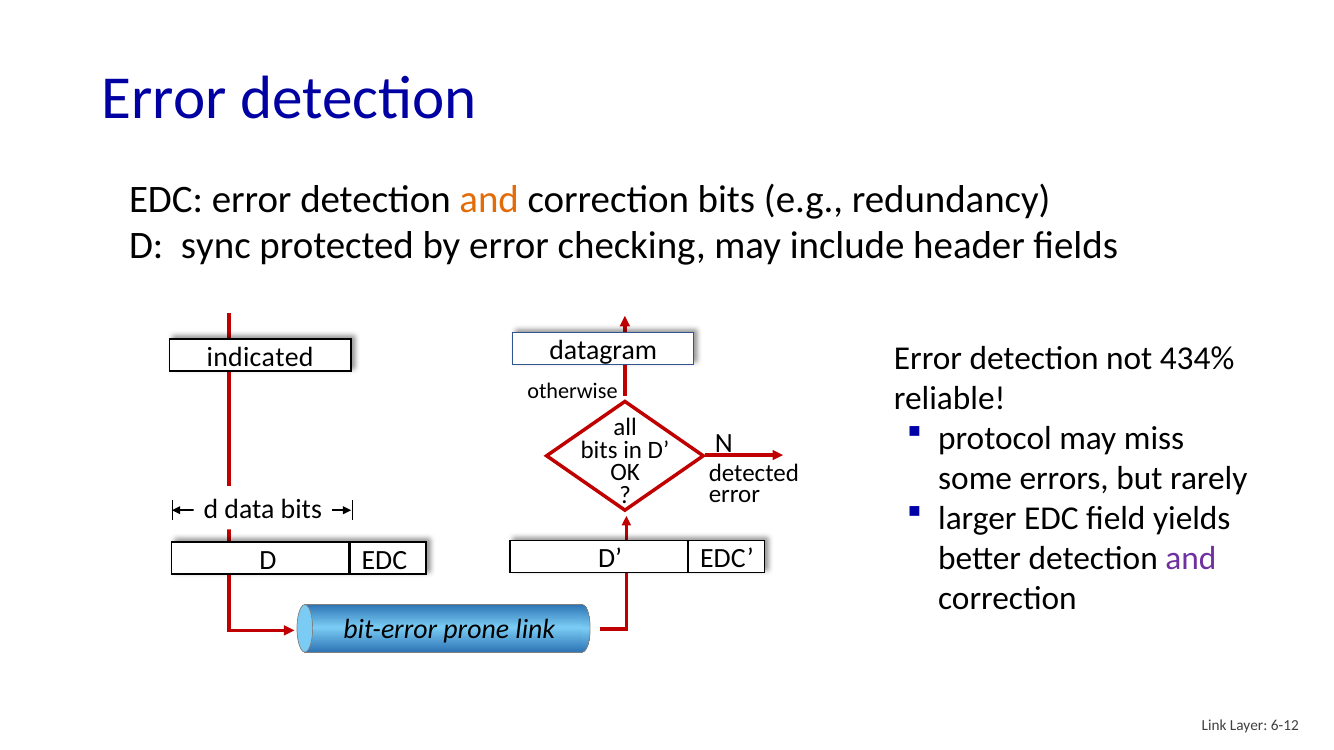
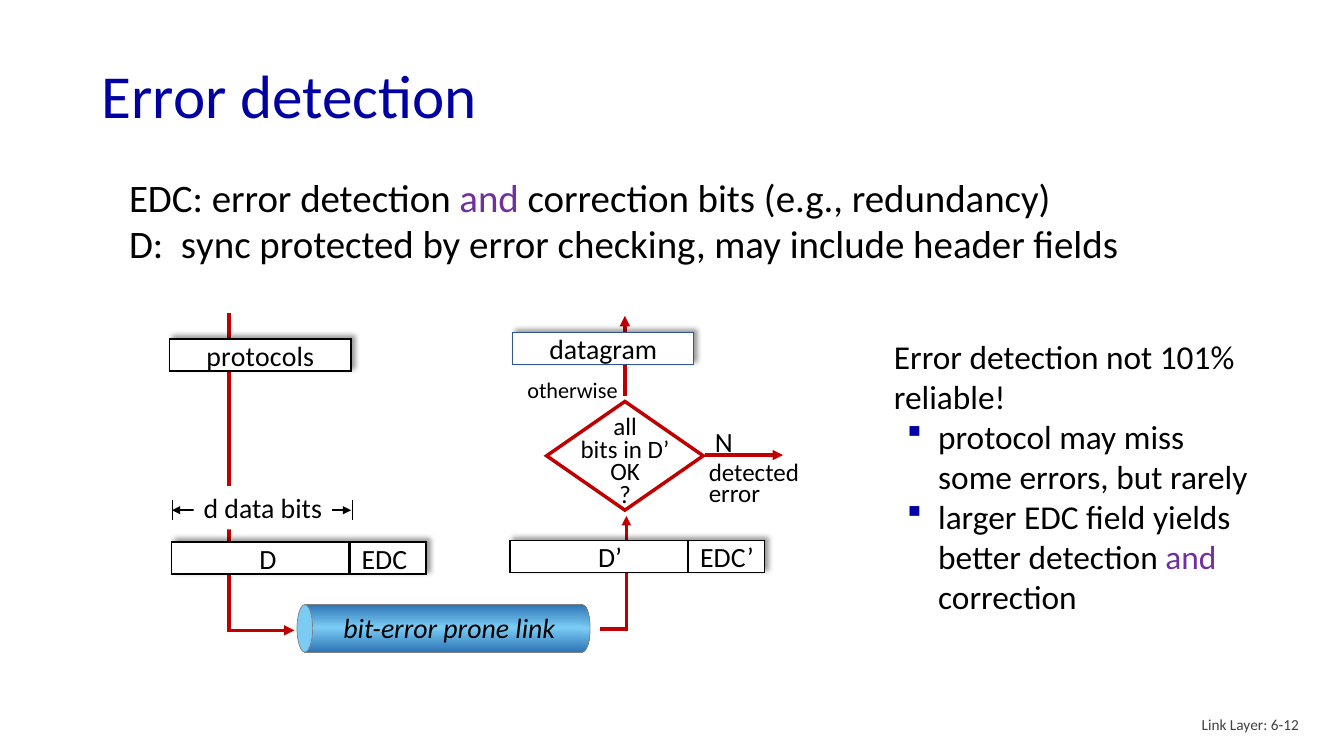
and at (489, 199) colour: orange -> purple
434%: 434% -> 101%
indicated: indicated -> protocols
